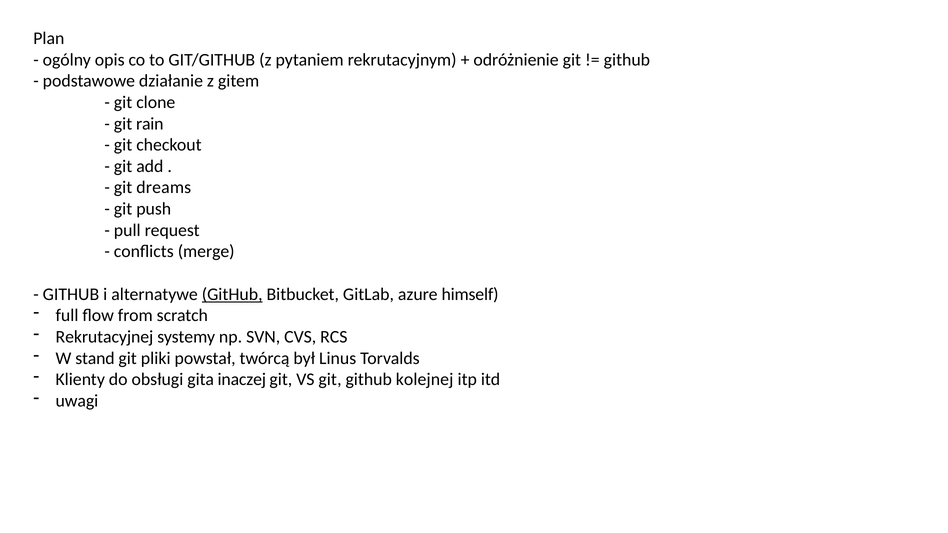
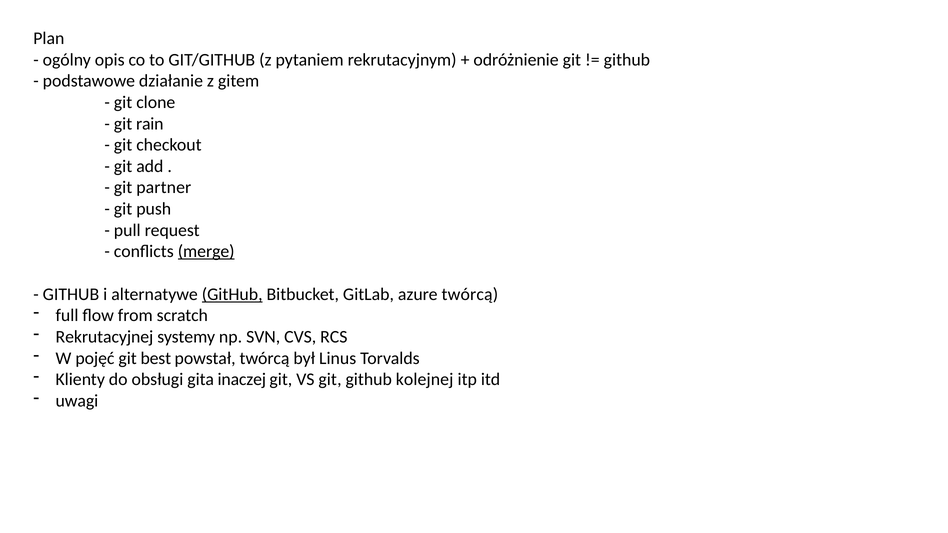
dreams: dreams -> partner
merge underline: none -> present
azure himself: himself -> twórcą
stand: stand -> pojęć
pliki: pliki -> best
